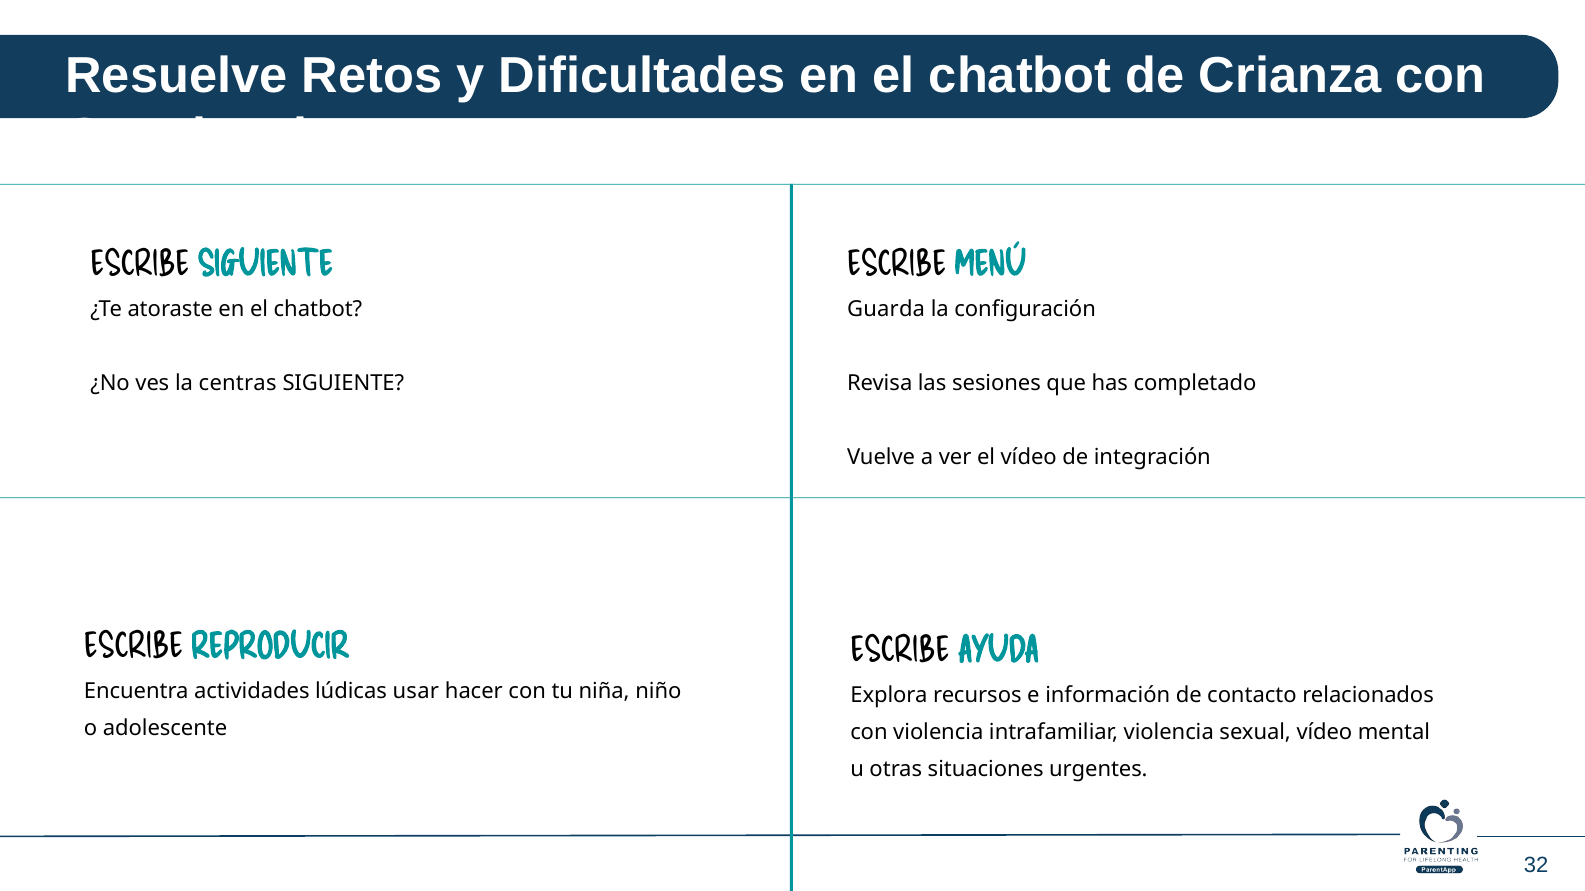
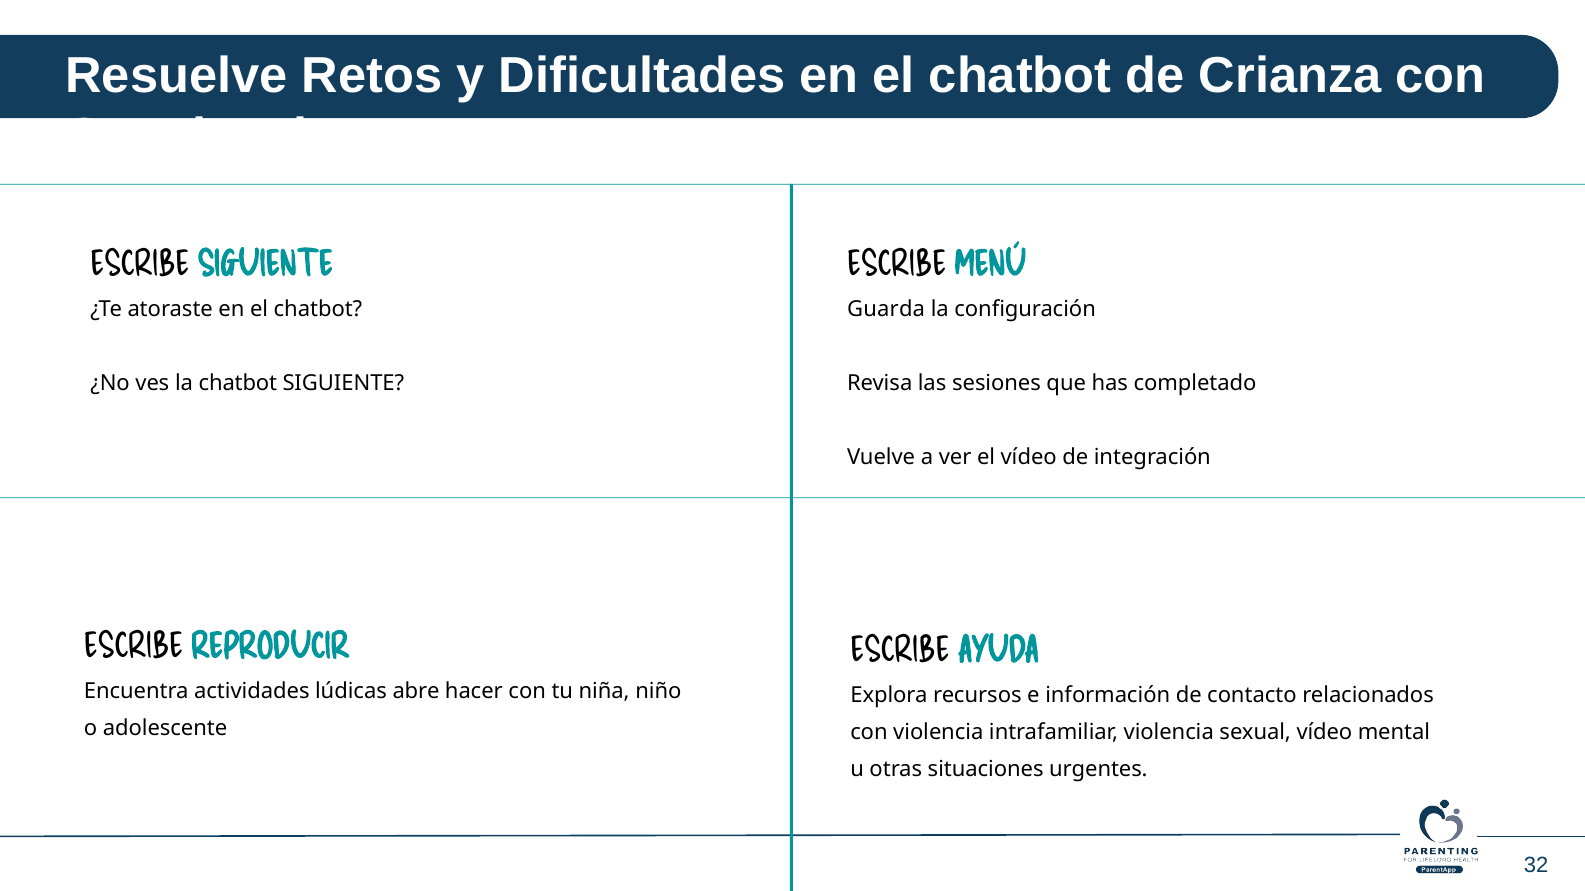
la centras: centras -> chatbot
usar: usar -> abre
